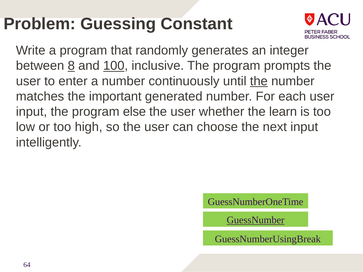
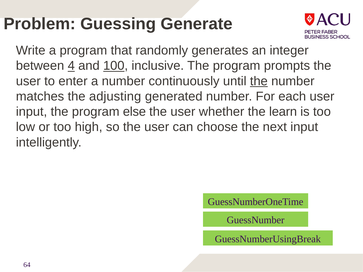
Constant: Constant -> Generate
8: 8 -> 4
important: important -> adjusting
GuessNumber underline: present -> none
